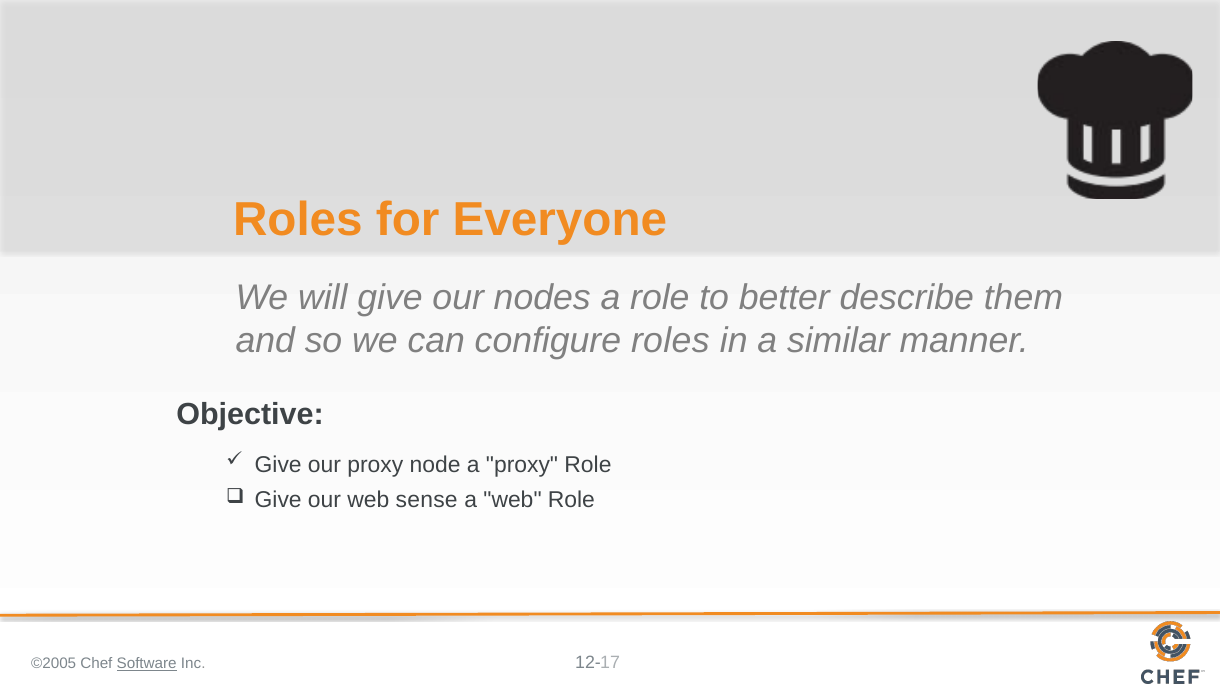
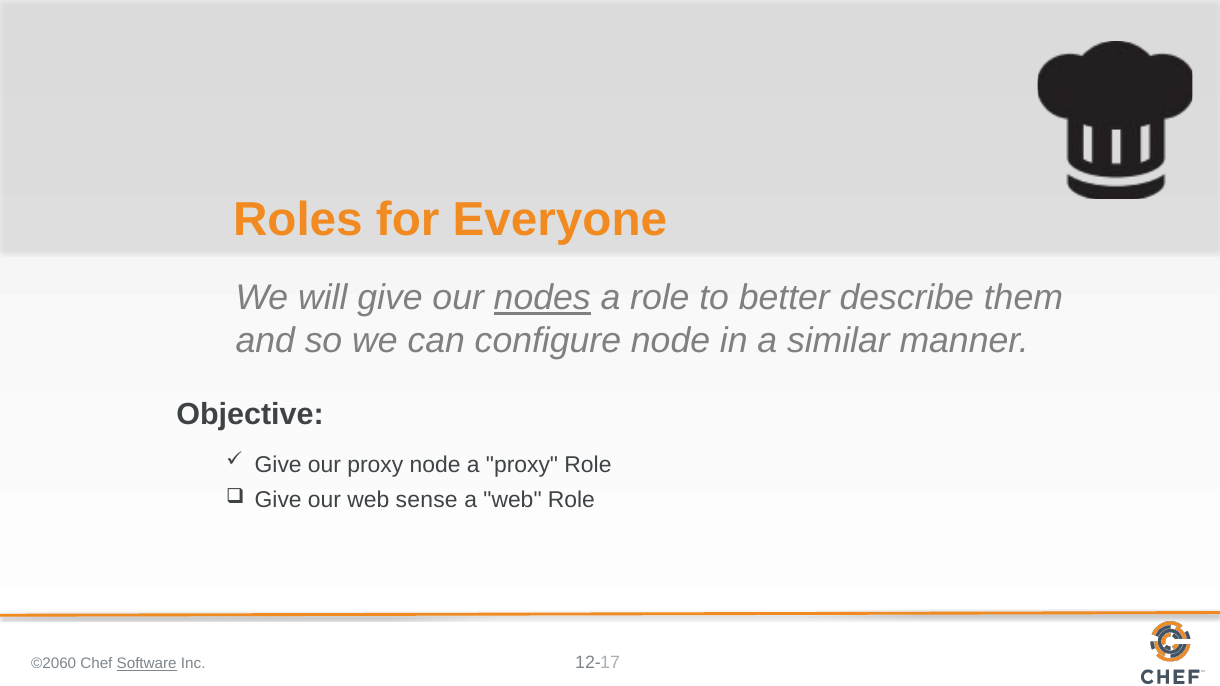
nodes underline: none -> present
configure roles: roles -> node
©2005: ©2005 -> ©2060
